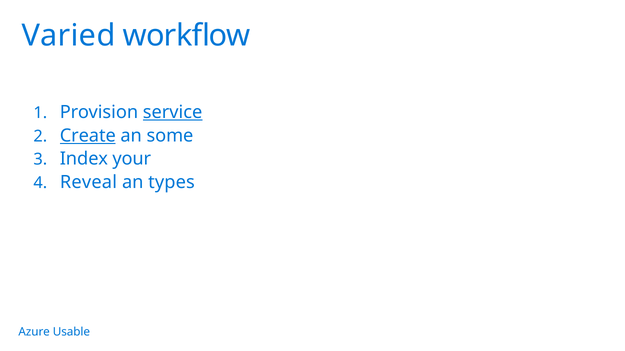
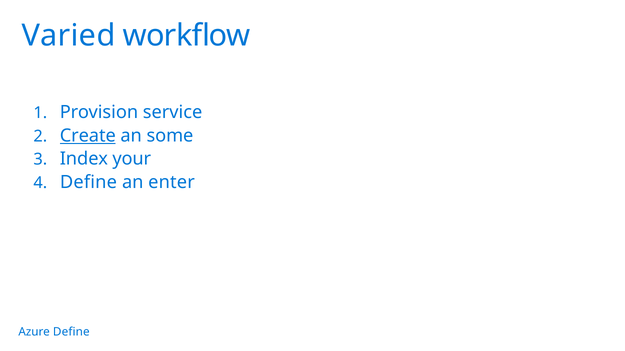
service underline: present -> none
Reveal at (88, 182): Reveal -> Define
types: types -> enter
Azure Usable: Usable -> Define
